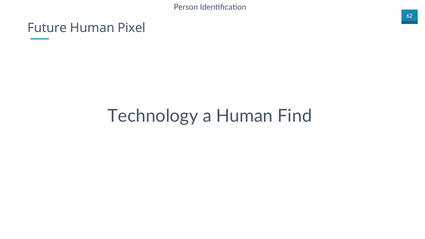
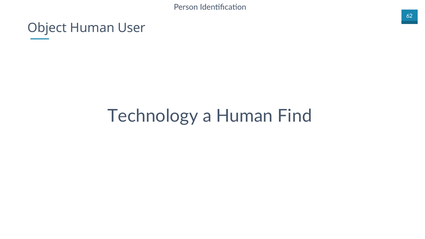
Future: Future -> Object
Pixel: Pixel -> User
